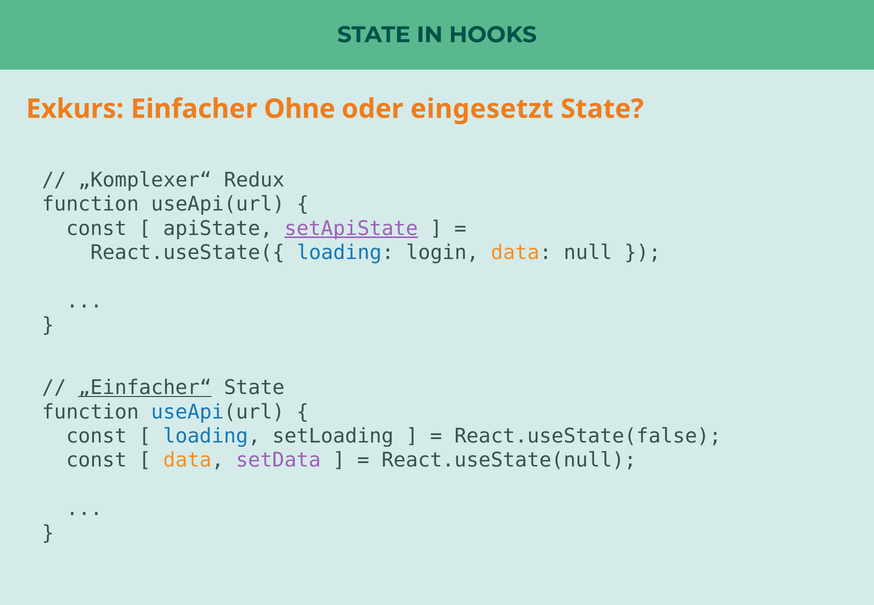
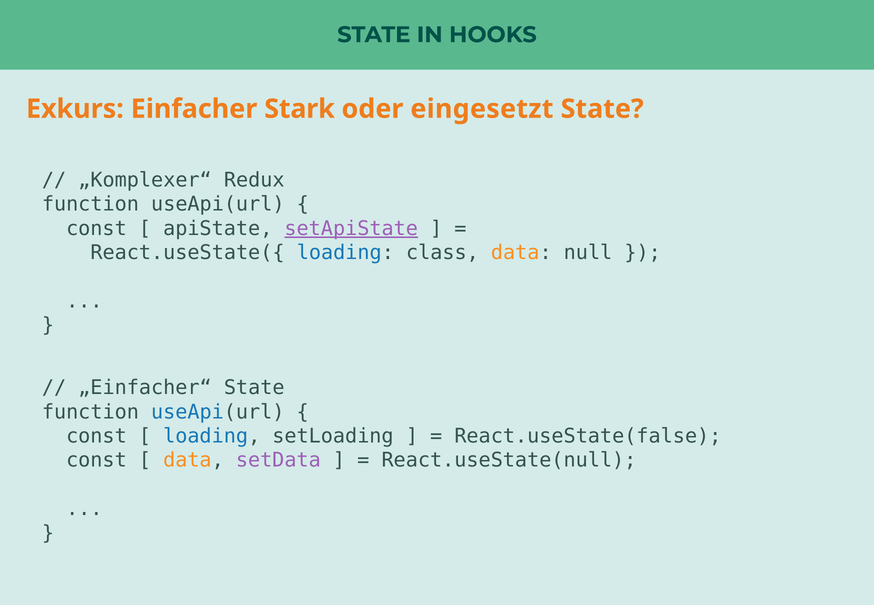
Ohne: Ohne -> Stark
login: login -> class
„Einfacher“ underline: present -> none
